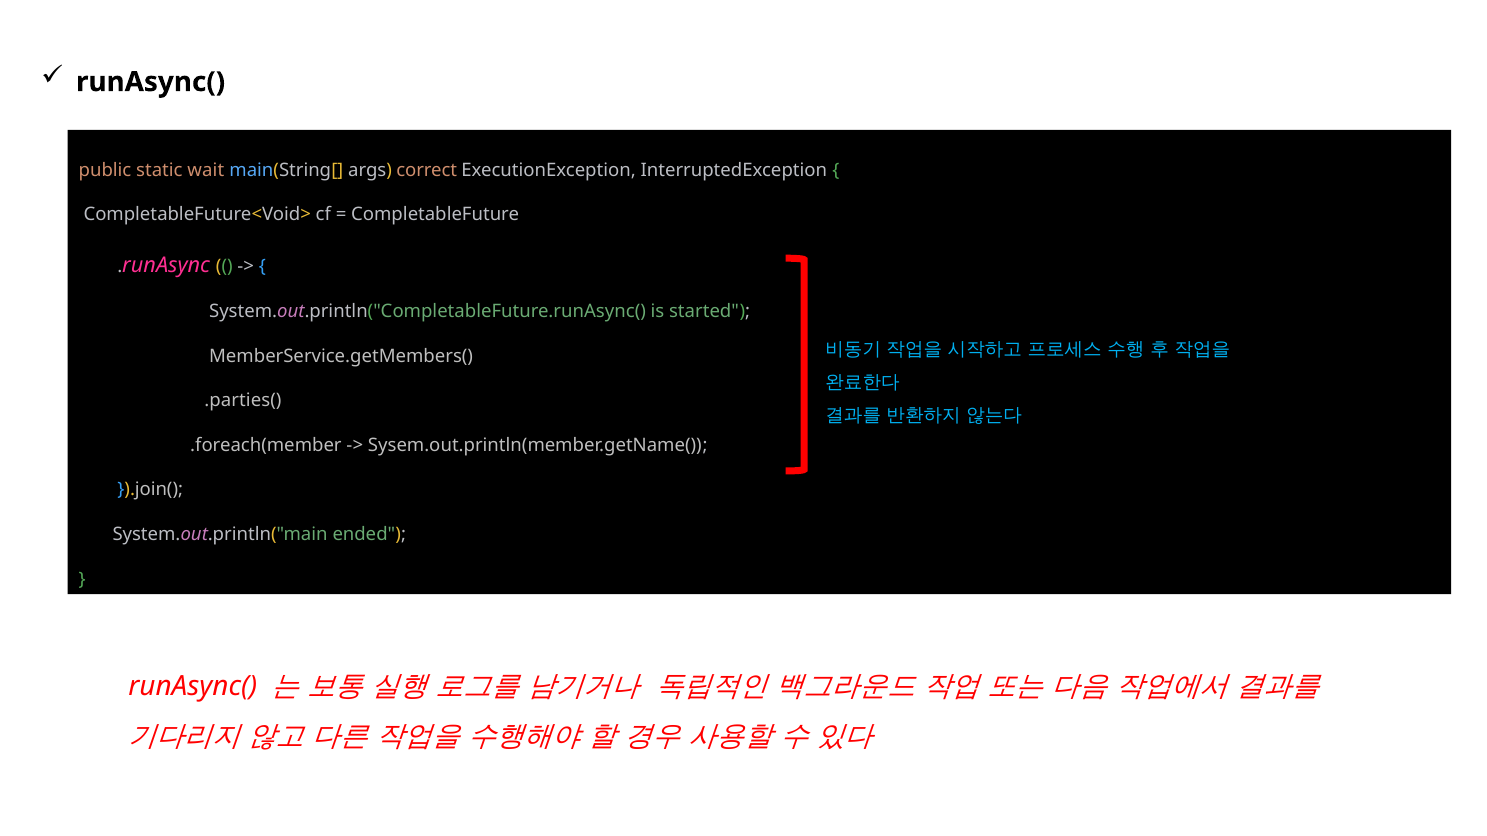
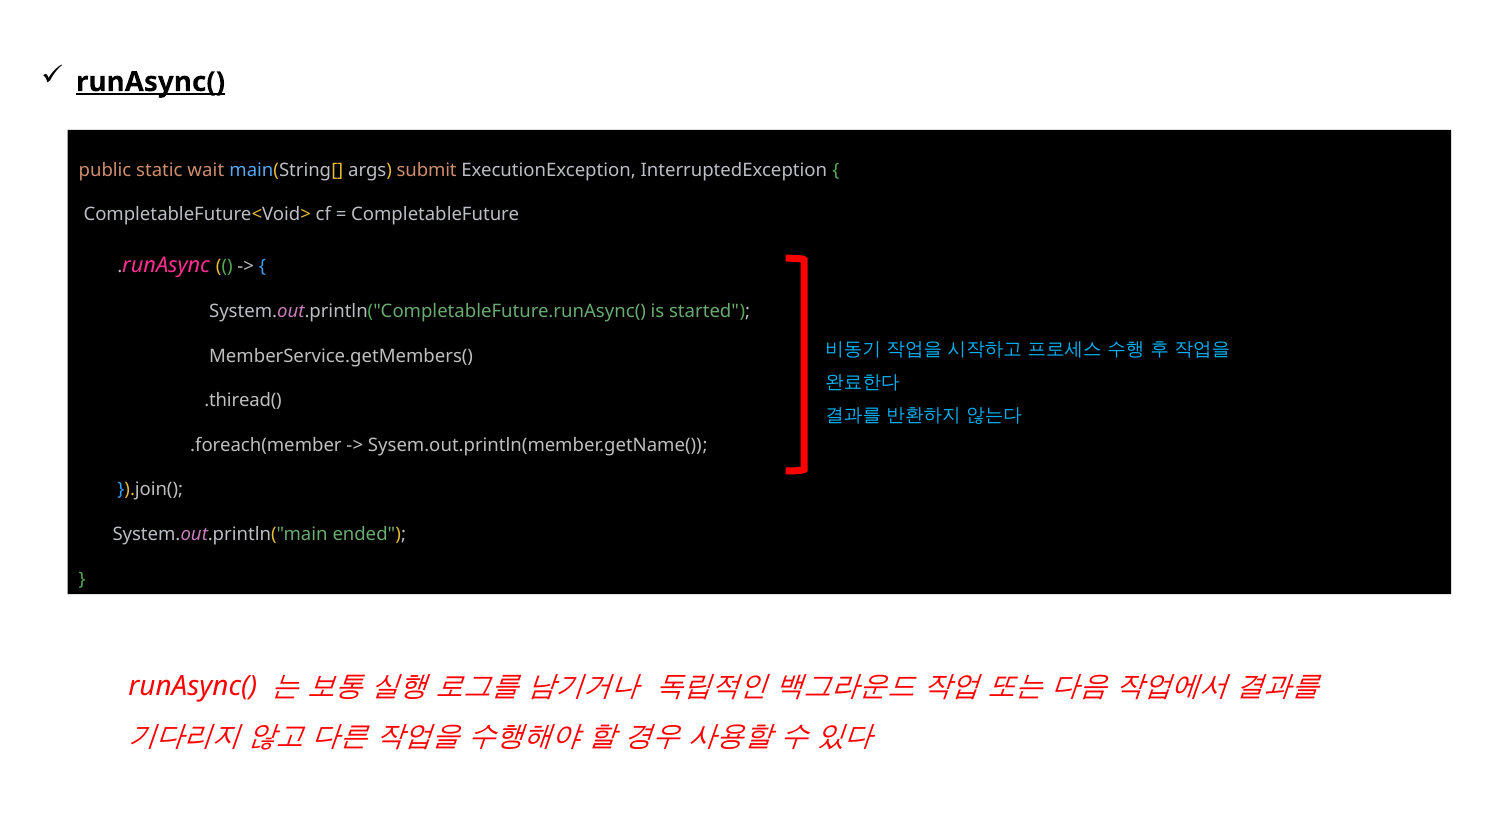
runAsync( at (151, 82) underline: none -> present
correct: correct -> submit
.parties(: .parties( -> .thiread(
